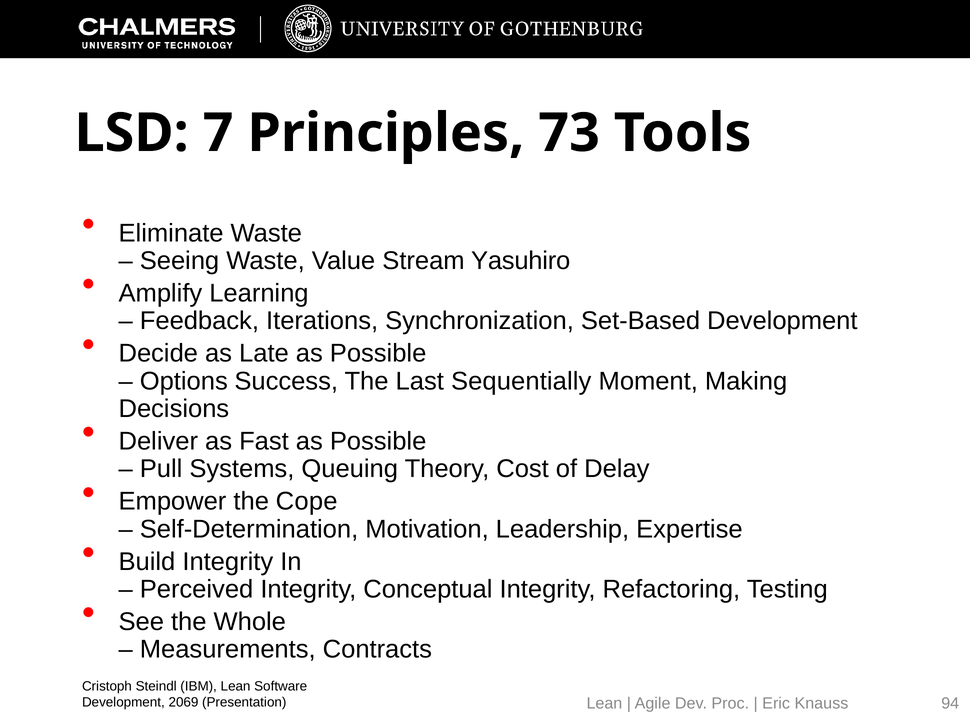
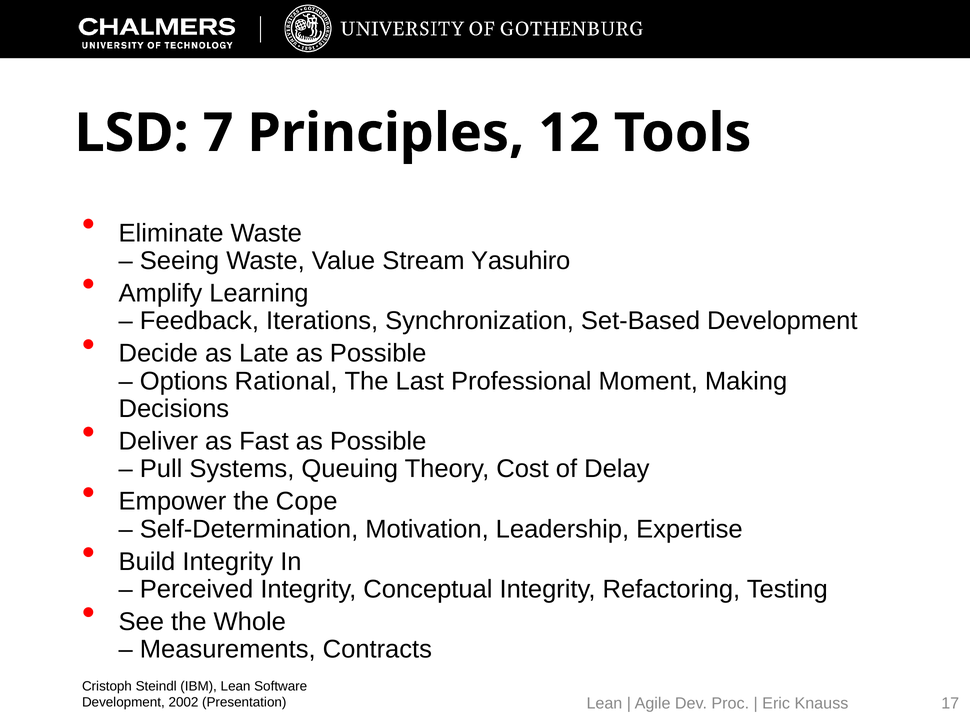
73: 73 -> 12
Success: Success -> Rational
Sequentially: Sequentially -> Professional
2069: 2069 -> 2002
94: 94 -> 17
